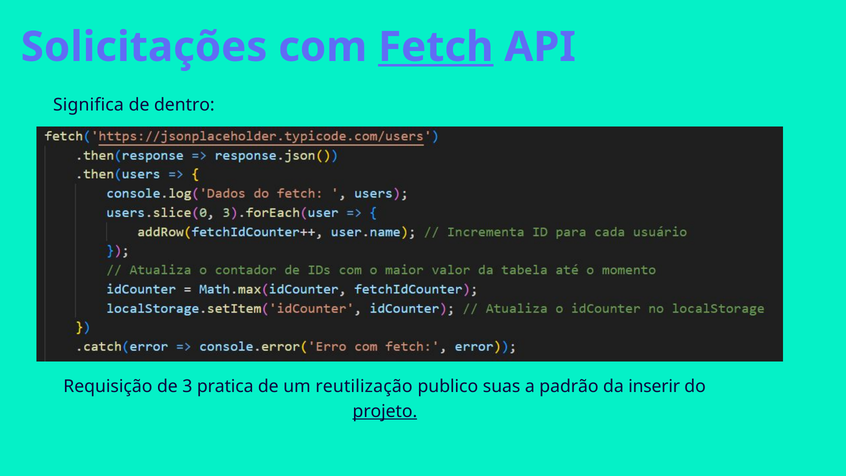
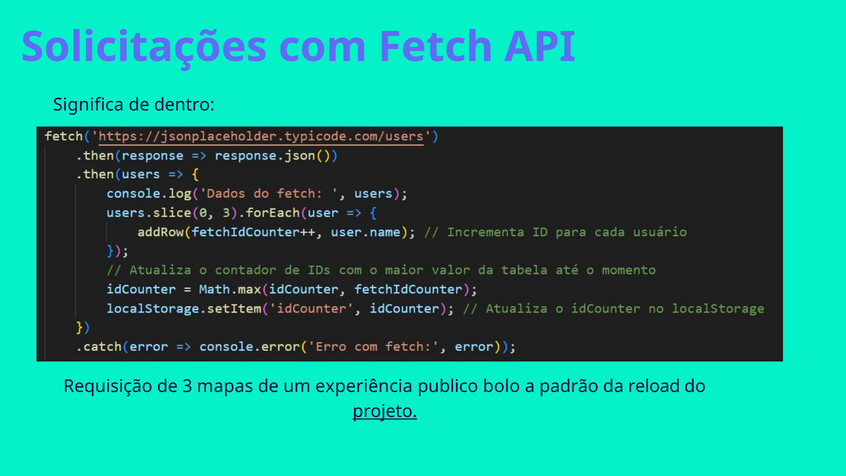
Fetch underline: present -> none
pratica: pratica -> mapas
reutilização: reutilização -> experiência
suas: suas -> bolo
inserir: inserir -> reload
